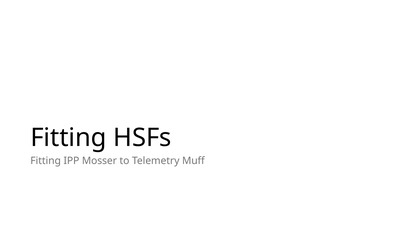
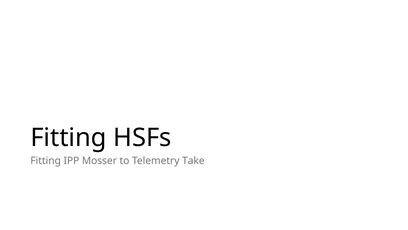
Muff: Muff -> Take
